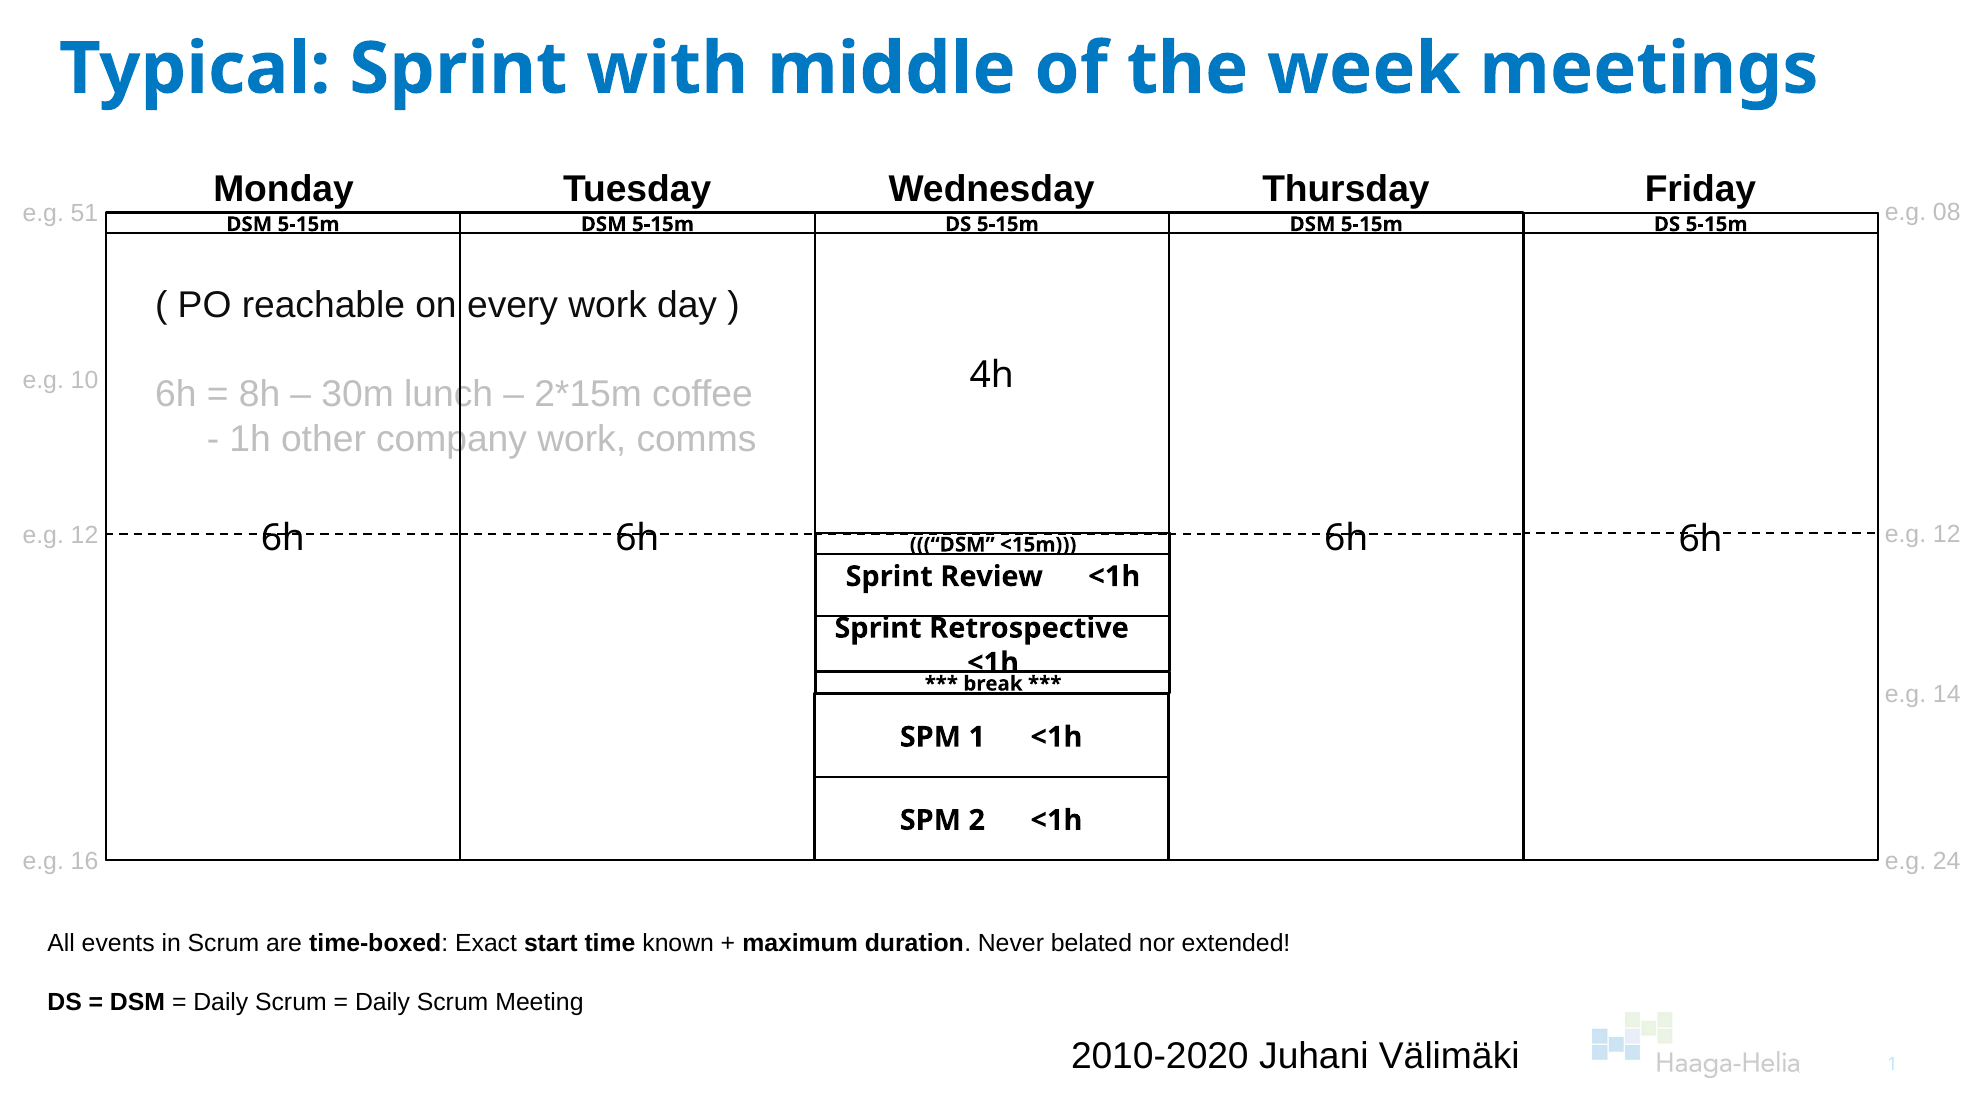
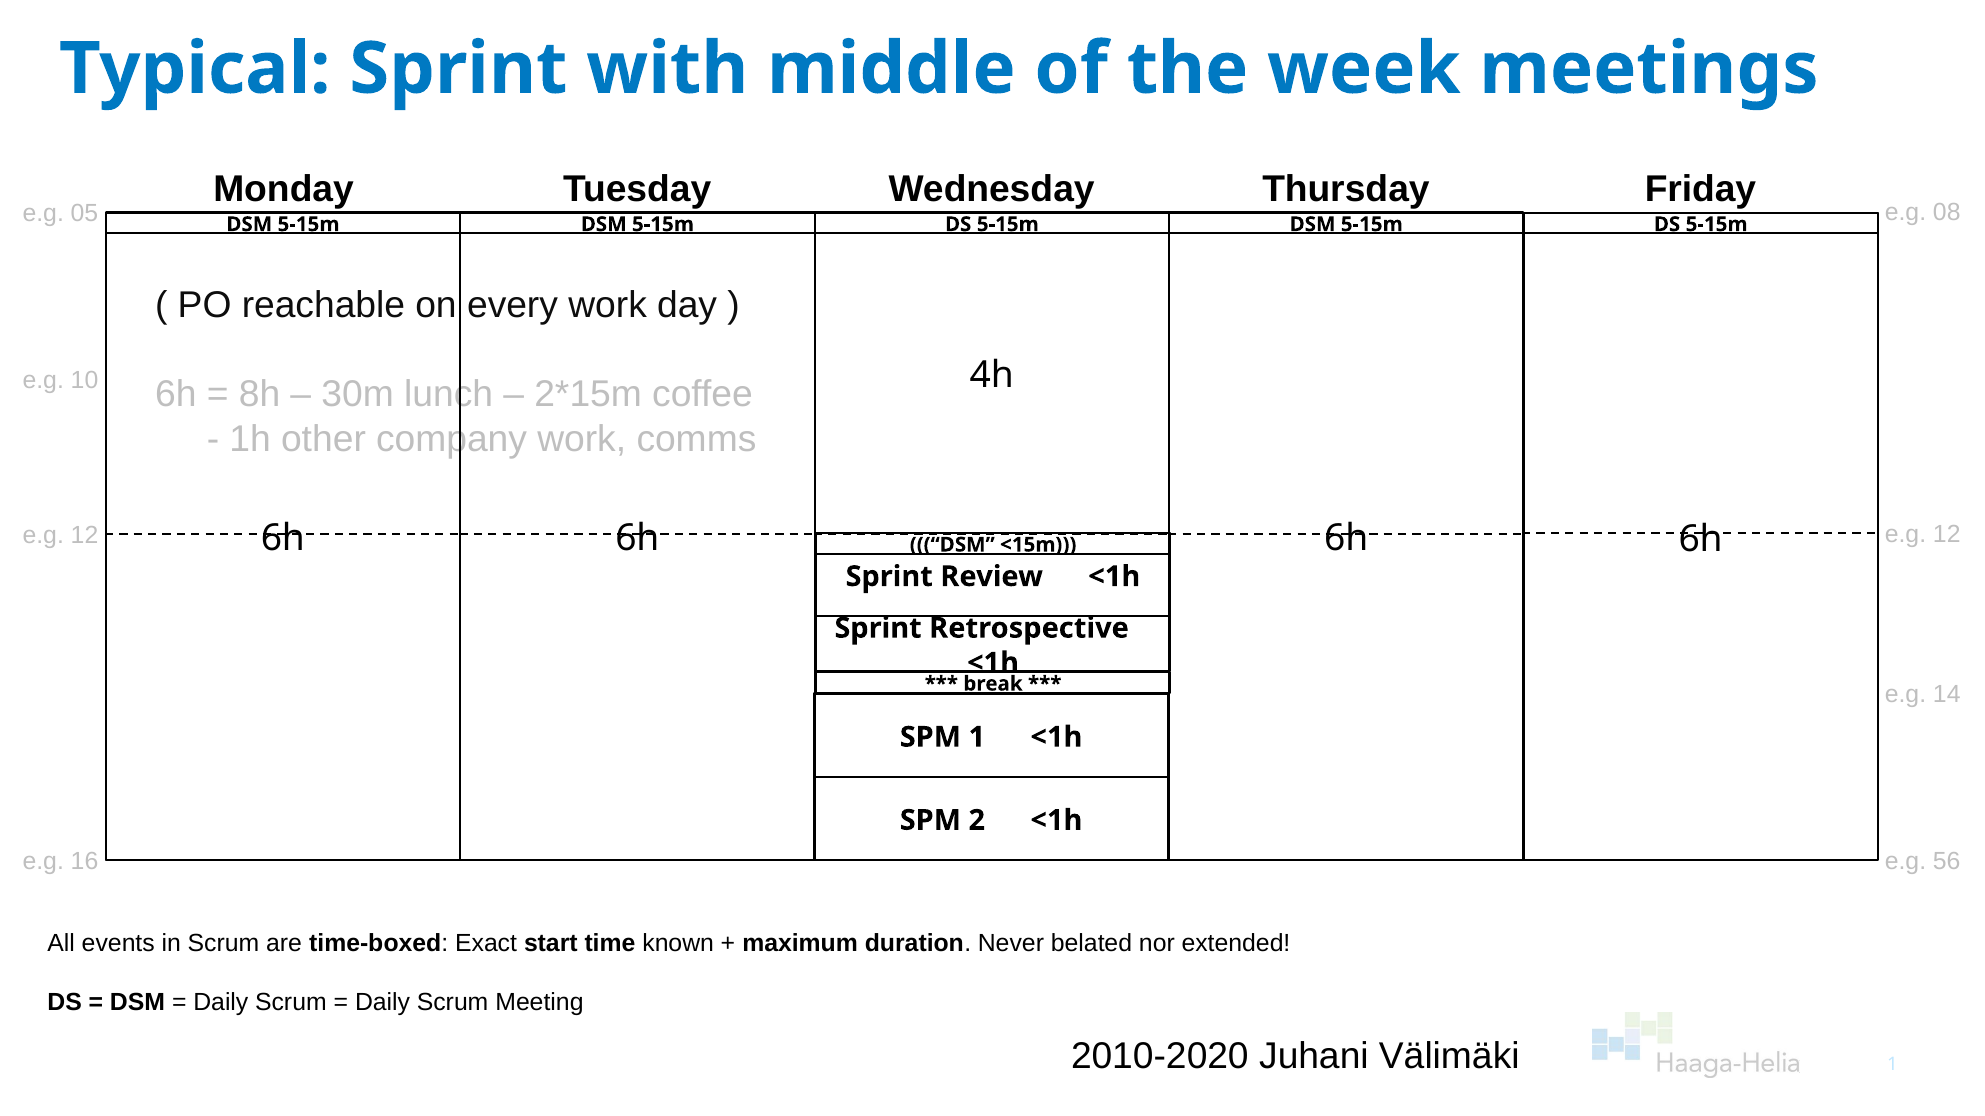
51: 51 -> 05
24: 24 -> 56
